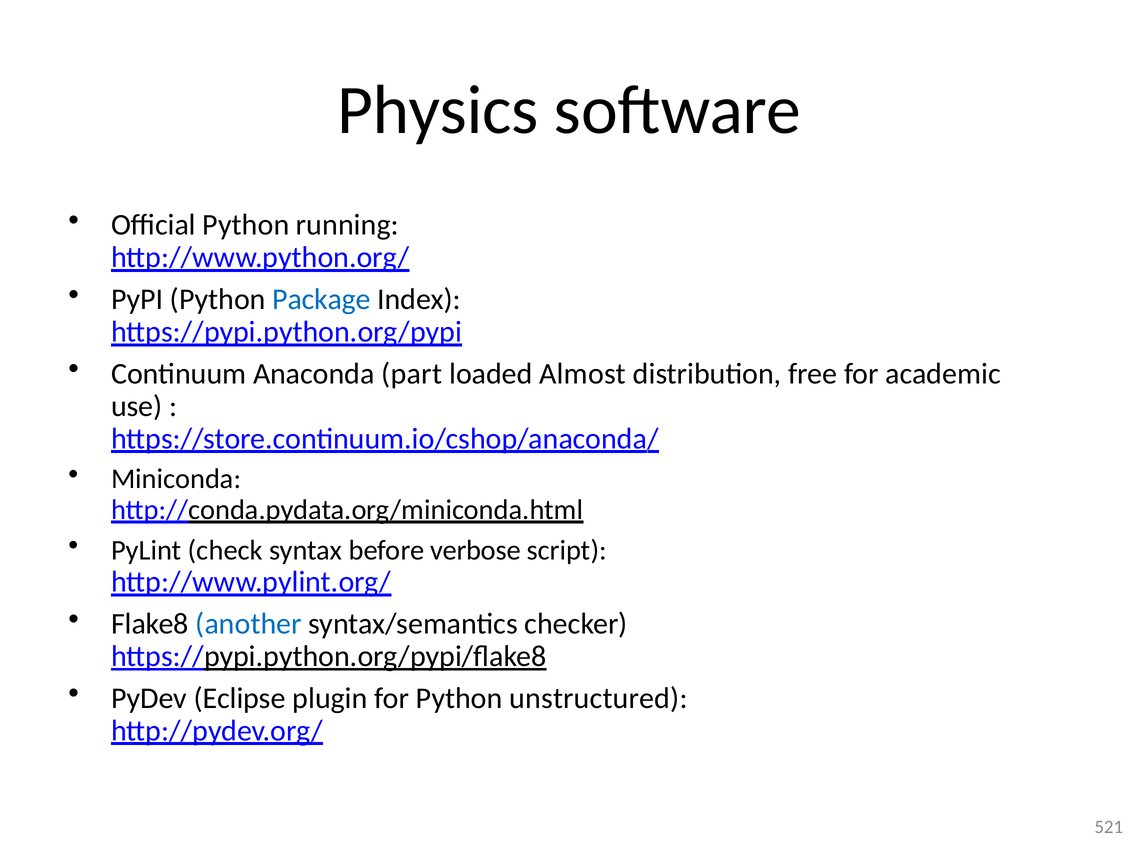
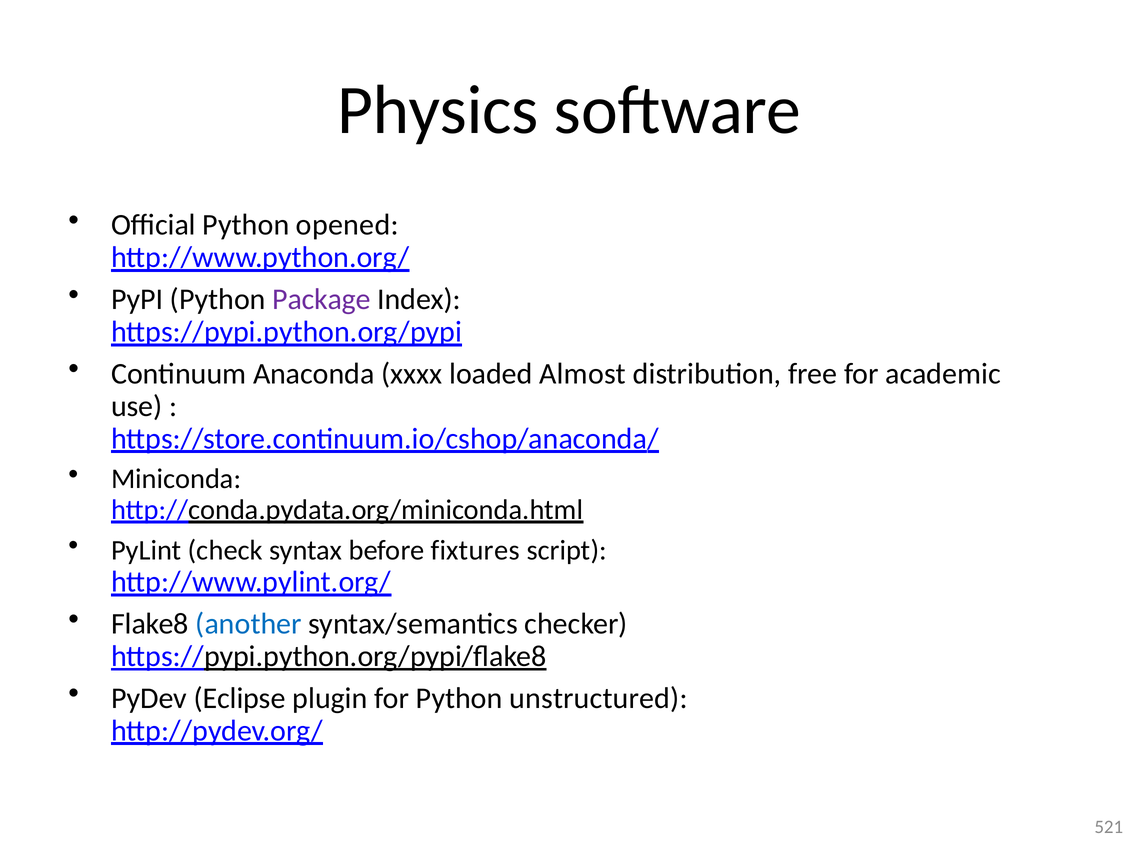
running: running -> opened
Package colour: blue -> purple
part: part -> xxxx
verbose: verbose -> fixtures
